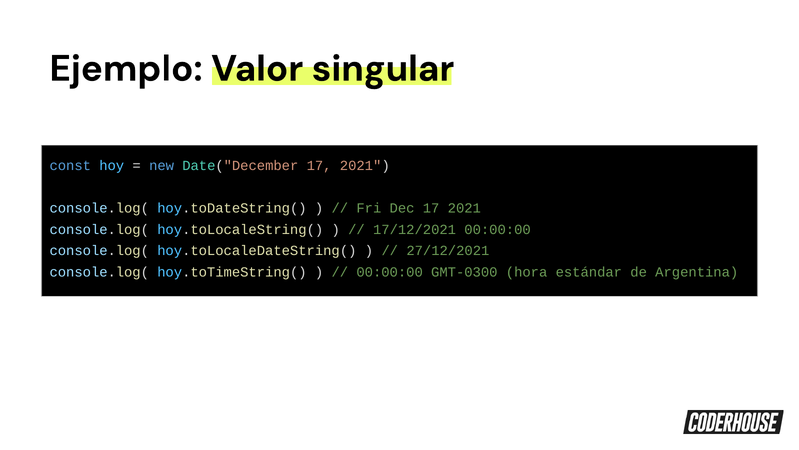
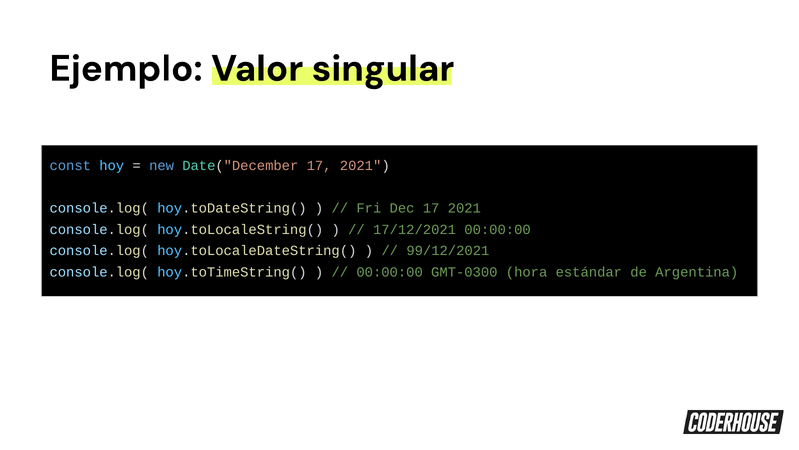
27/12/2021: 27/12/2021 -> 99/12/2021
